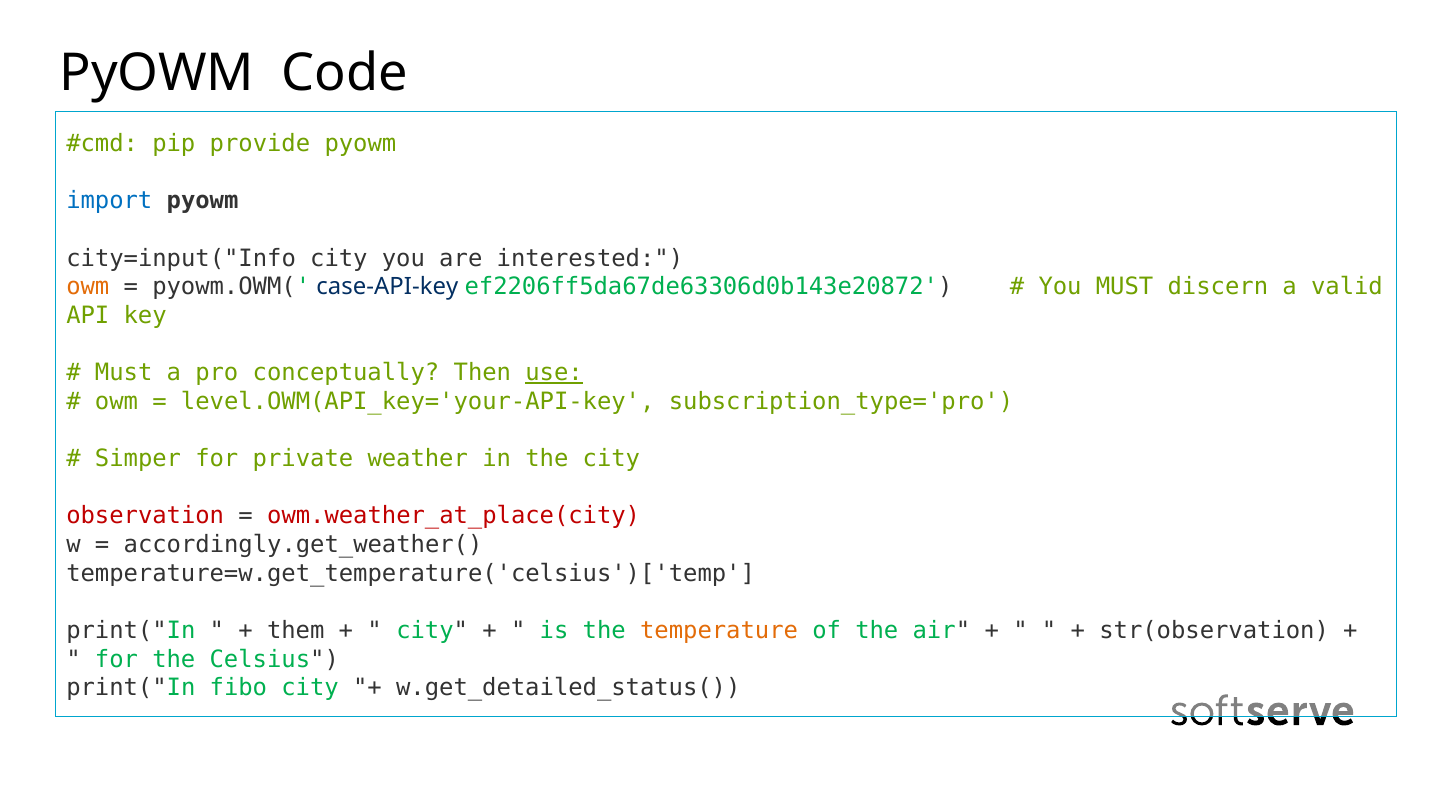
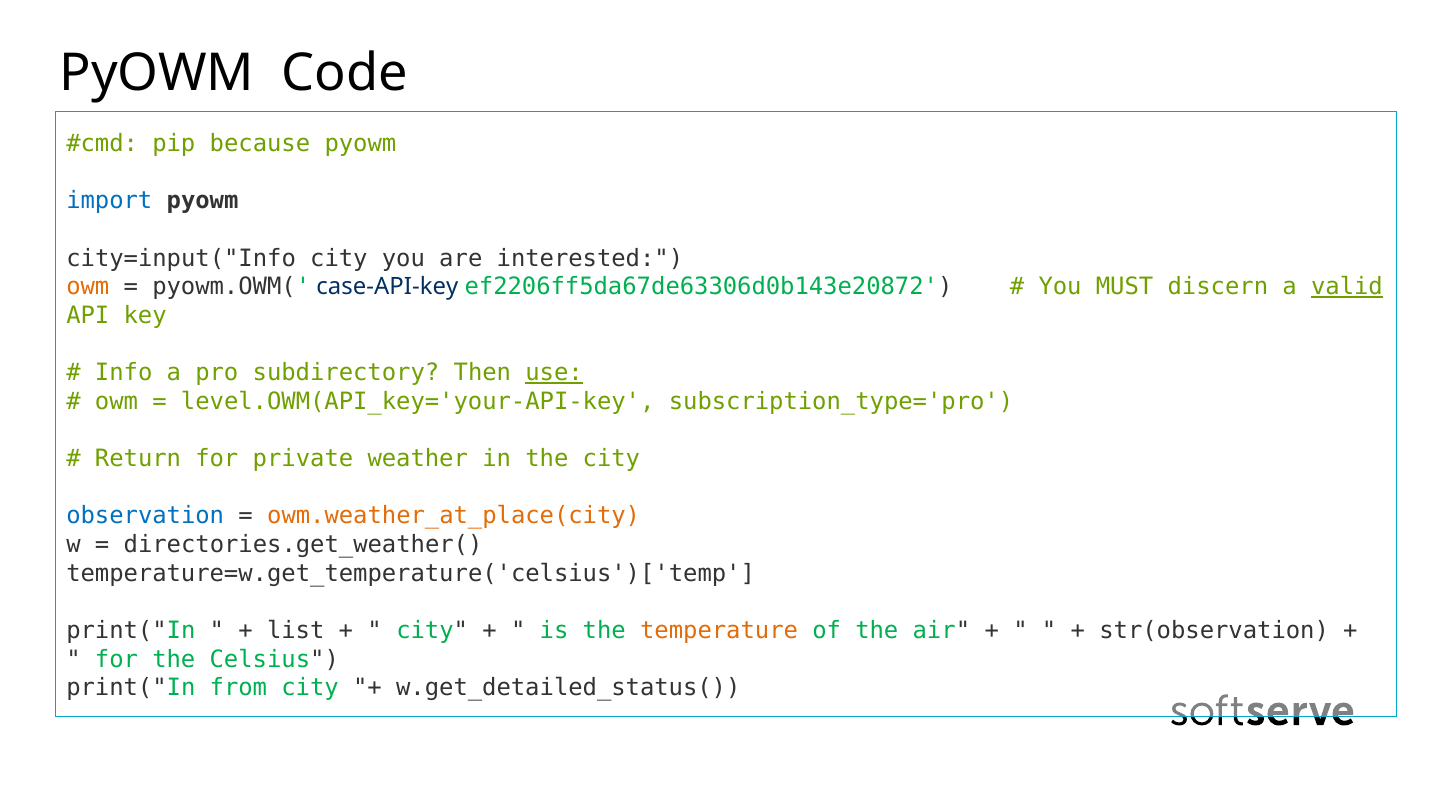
provide: provide -> because
valid underline: none -> present
Must at (124, 373): Must -> Info
conceptually: conceptually -> subdirectory
Simper: Simper -> Return
observation colour: red -> blue
owm.weather_at_place(city colour: red -> orange
accordingly.get_weather(: accordingly.get_weather( -> directories.get_weather(
them: them -> list
fibo: fibo -> from
